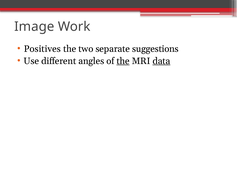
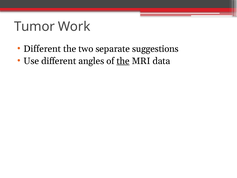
Image: Image -> Tumor
Positives at (42, 49): Positives -> Different
data underline: present -> none
